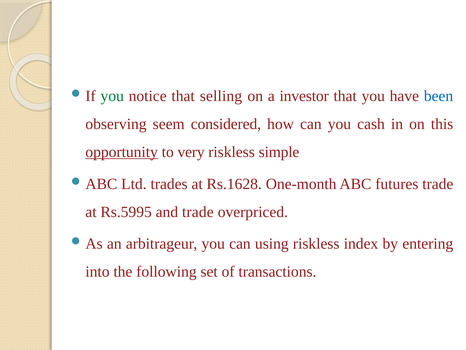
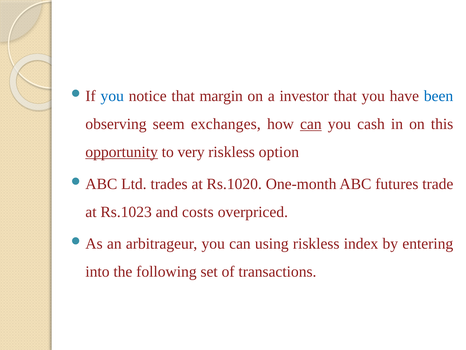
you at (112, 96) colour: green -> blue
selling: selling -> margin
considered: considered -> exchanges
can at (311, 124) underline: none -> present
simple: simple -> option
Rs.1628: Rs.1628 -> Rs.1020
Rs.5995: Rs.5995 -> Rs.1023
and trade: trade -> costs
